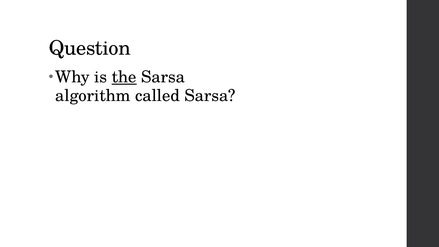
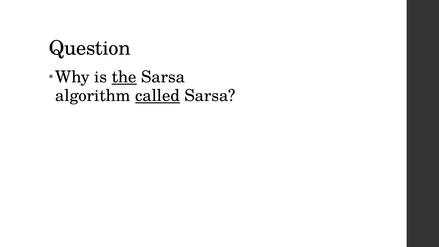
called underline: none -> present
